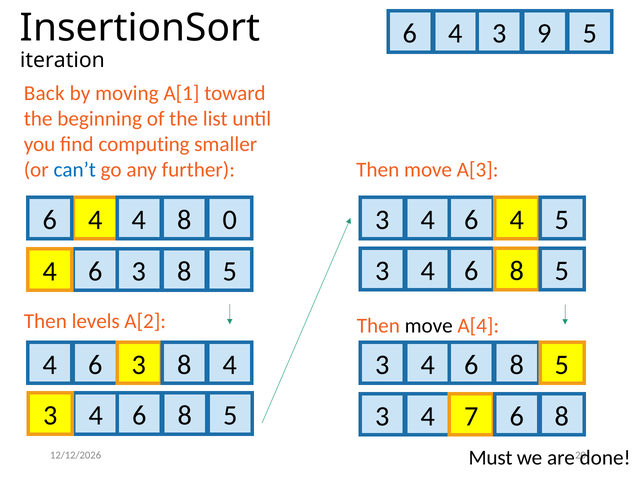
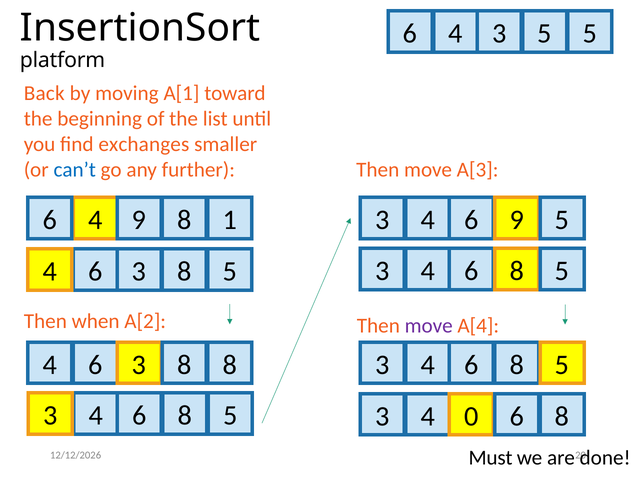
3 9: 9 -> 5
iteration: iteration -> platform
computing: computing -> exchanges
4 at (139, 220): 4 -> 9
0: 0 -> 1
3 6 4: 4 -> 9
levels: levels -> when
move at (429, 326) colour: black -> purple
8 4: 4 -> 8
7: 7 -> 0
